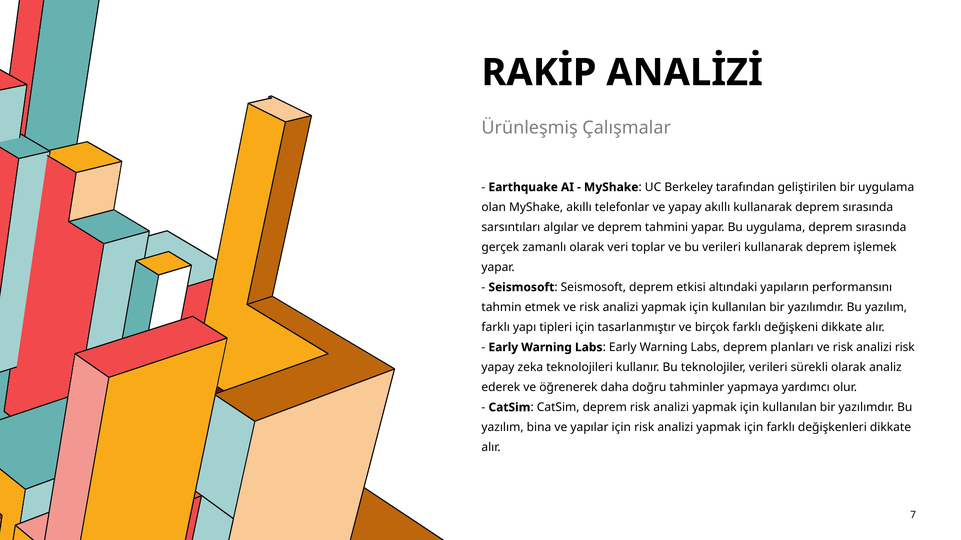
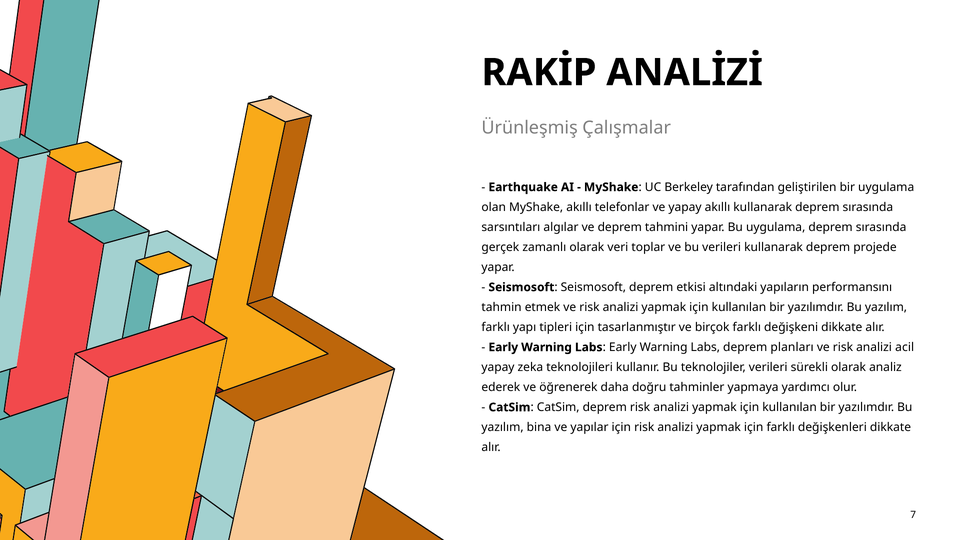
işlemek: işlemek -> projede
analizi risk: risk -> acil
